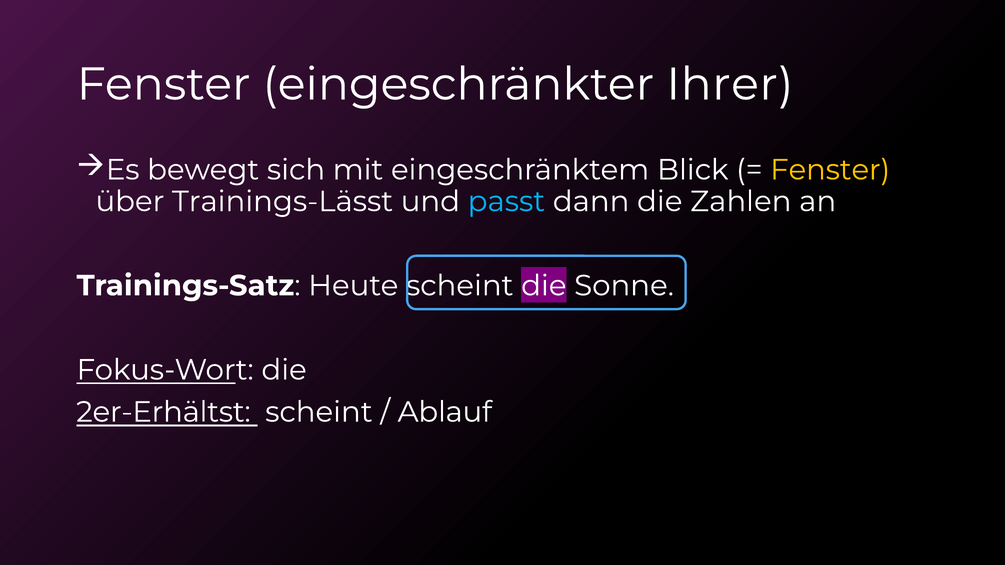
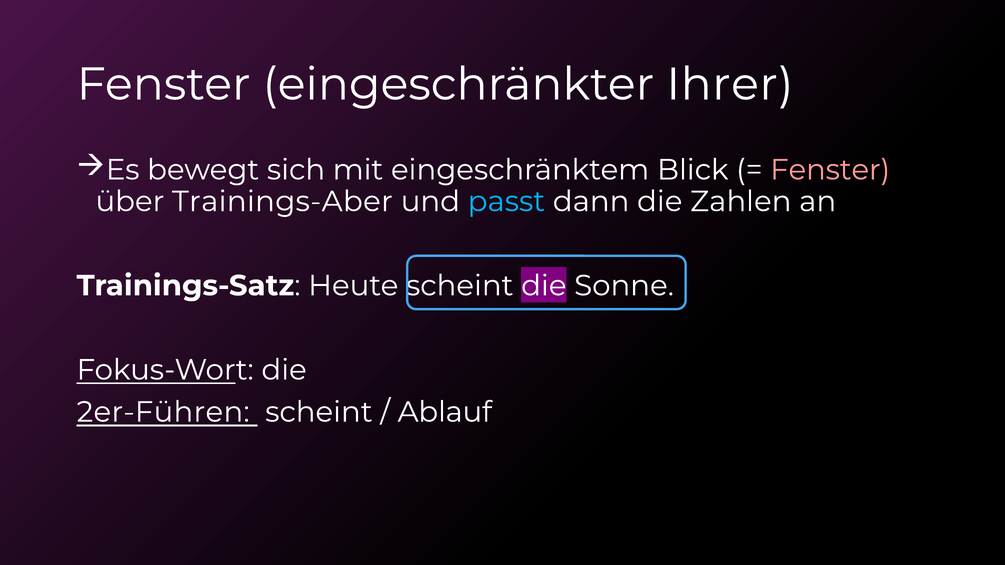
Fenster at (830, 170) colour: yellow -> pink
Trainings-Lässt: Trainings-Lässt -> Trainings-Aber
2er-Erhältst: 2er-Erhältst -> 2er-Führen
